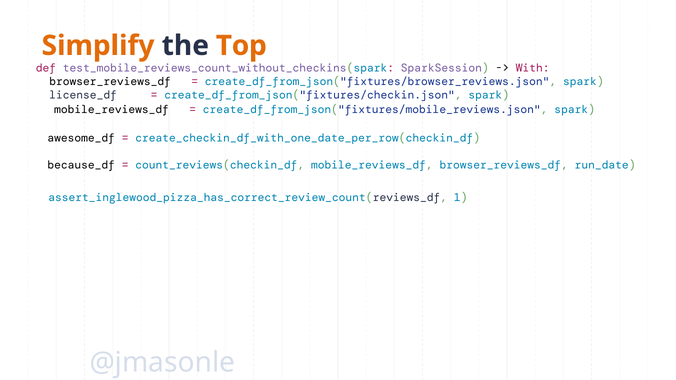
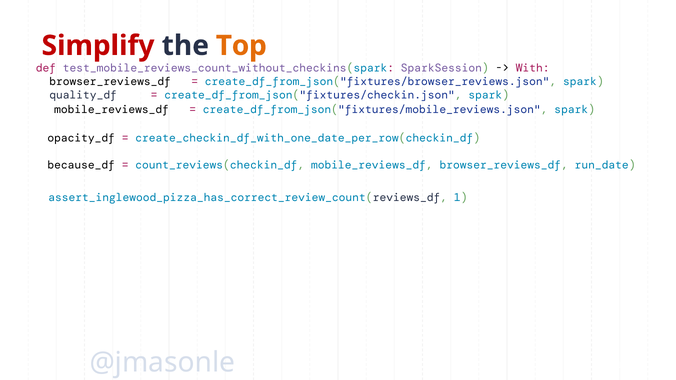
Simplify colour: orange -> red
license_df: license_df -> quality_df
awesome_df: awesome_df -> opacity_df
